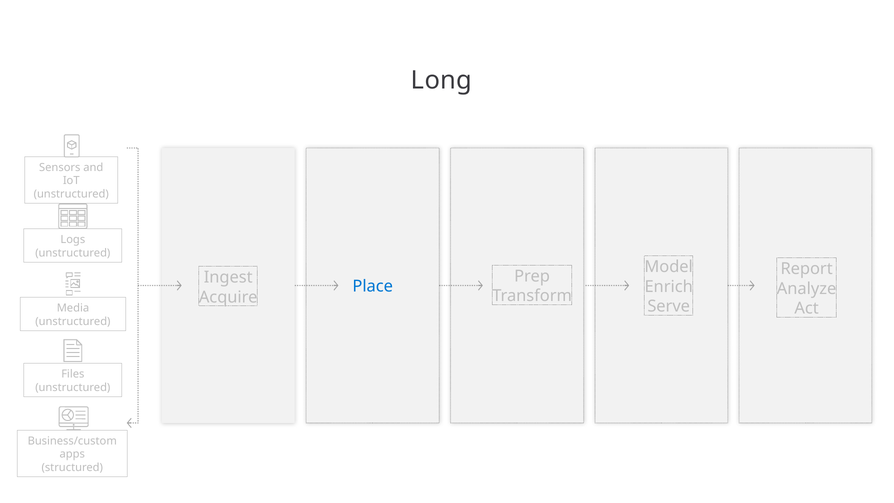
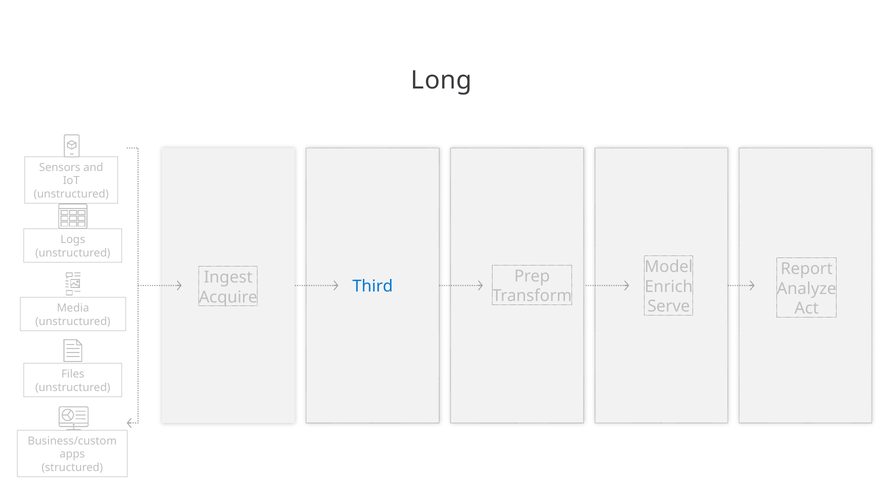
Place: Place -> Third
